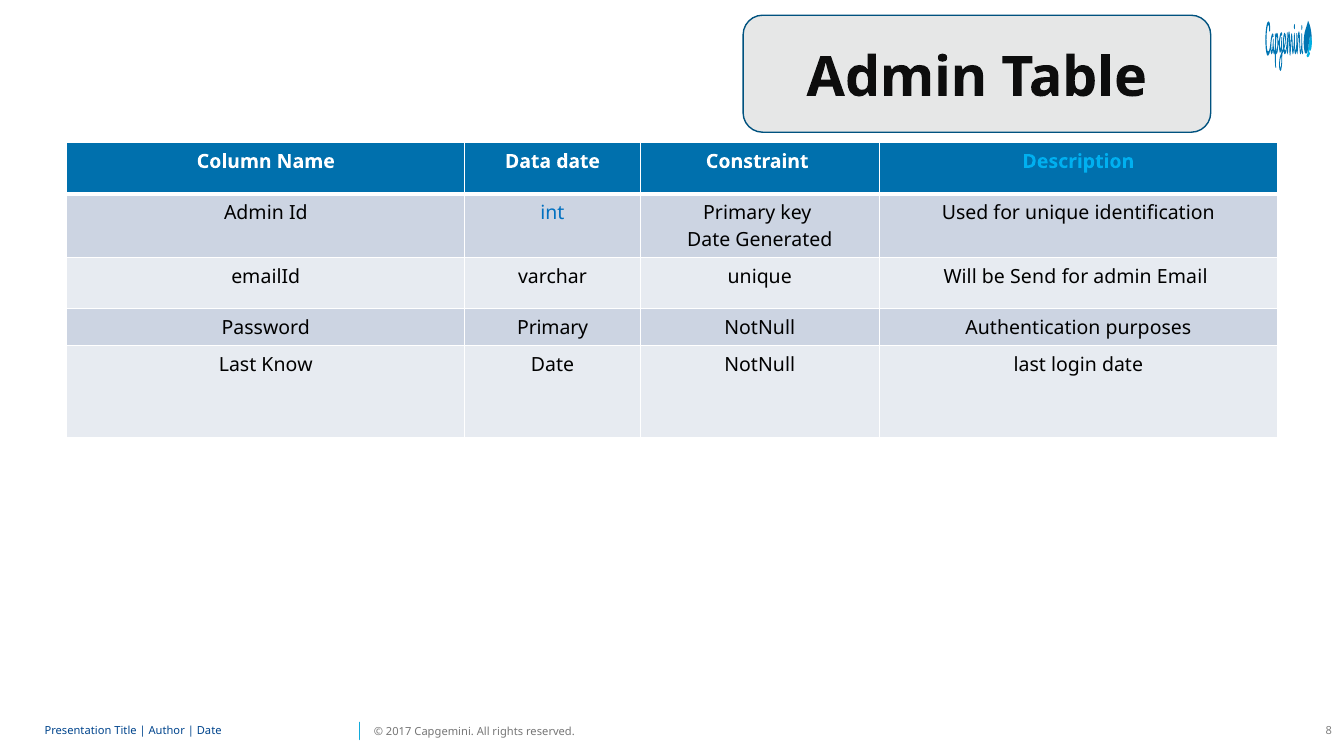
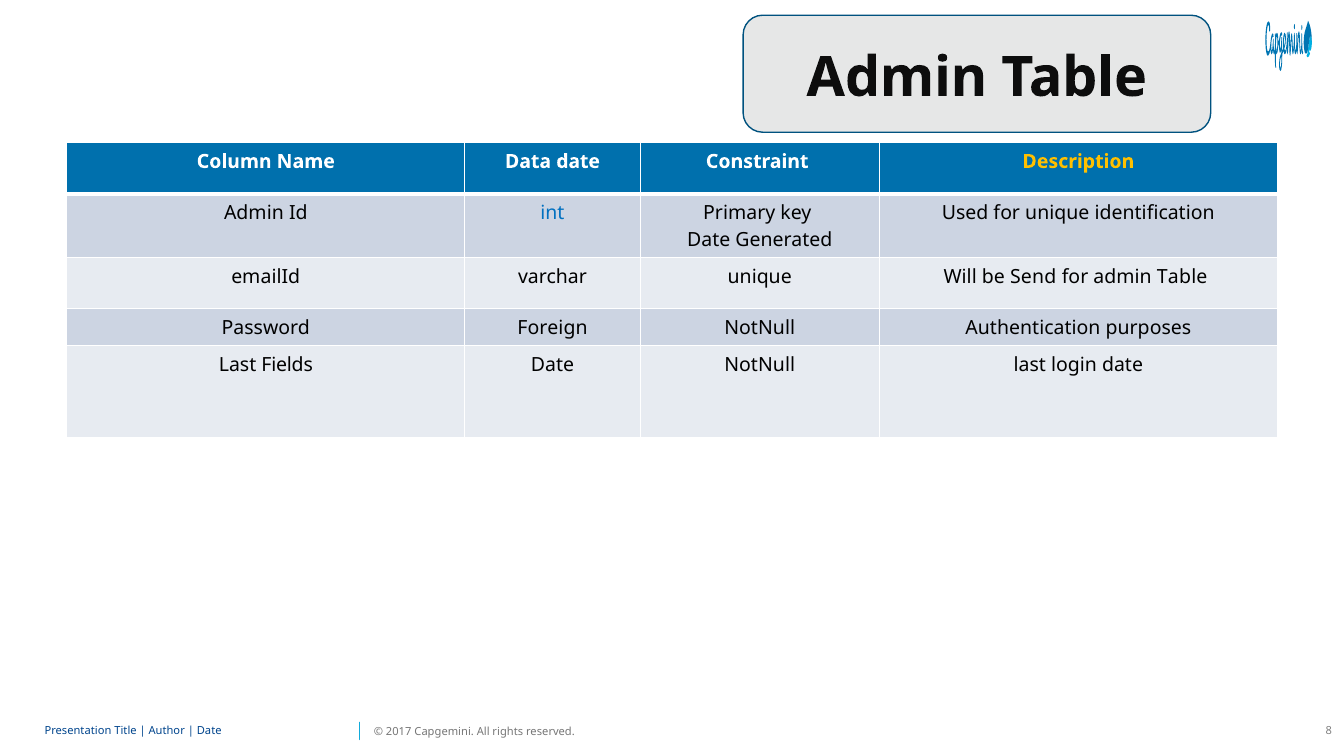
Description colour: light blue -> yellow
for admin Email: Email -> Table
Password Primary: Primary -> Foreign
Know: Know -> Fields
